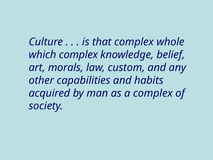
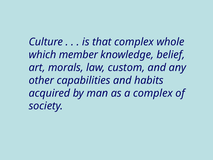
which complex: complex -> member
